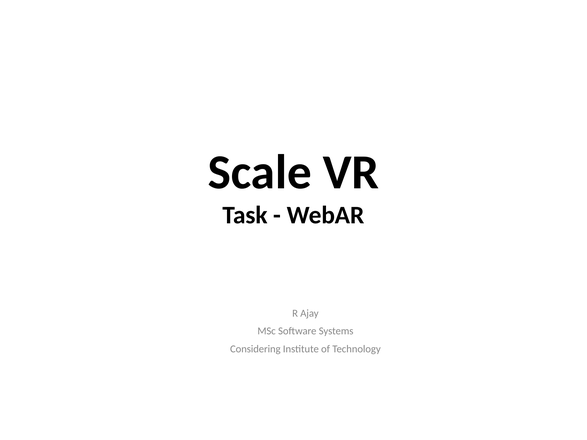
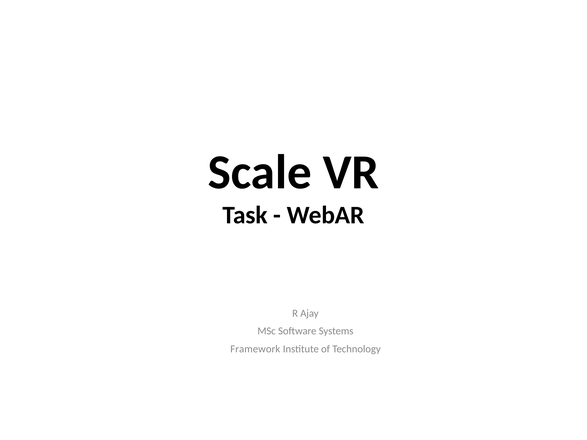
Considering: Considering -> Framework
